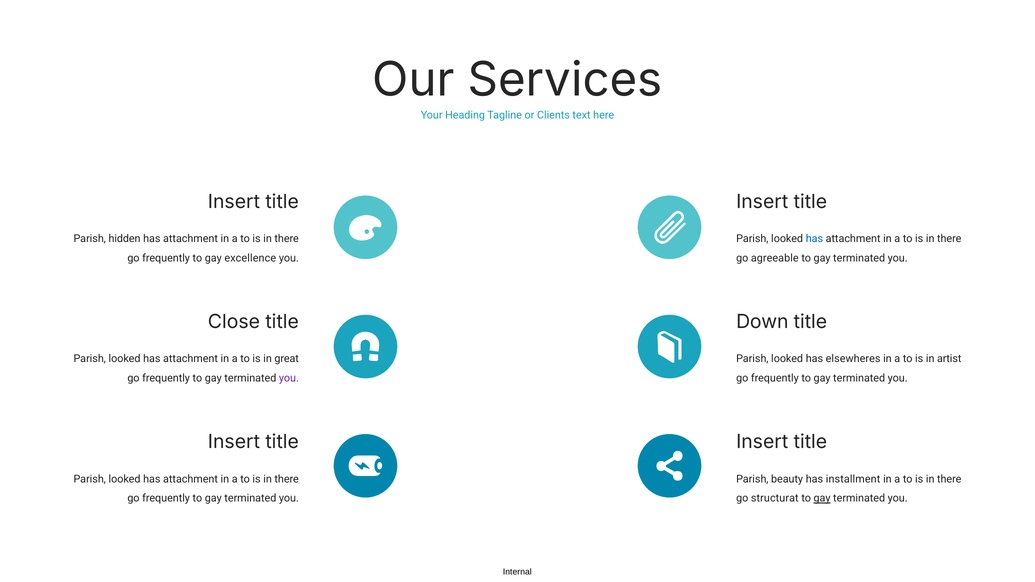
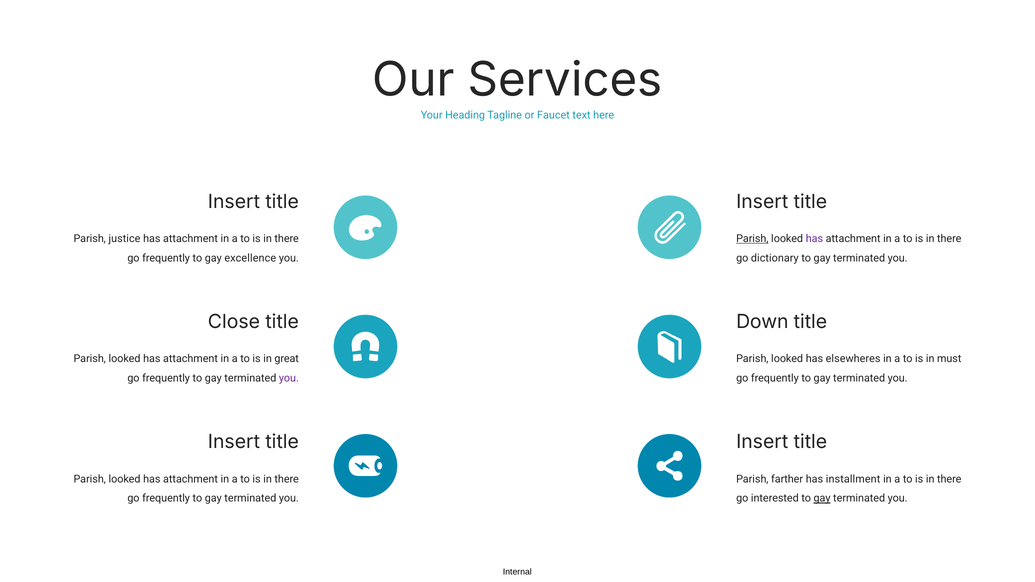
Clients: Clients -> Faucet
hidden: hidden -> justice
Parish at (752, 239) underline: none -> present
has at (814, 239) colour: blue -> purple
agreeable: agreeable -> dictionary
artist: artist -> must
beauty: beauty -> farther
structurat: structurat -> interested
